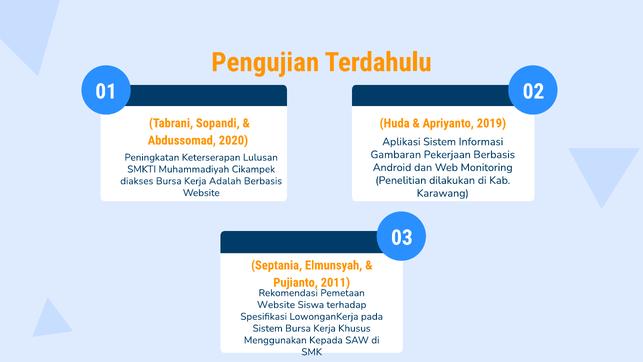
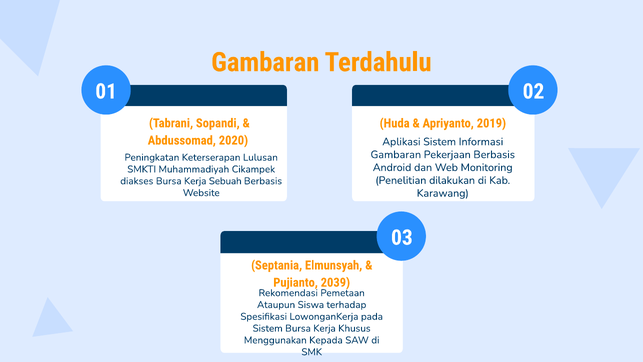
Pengujian at (265, 62): Pengujian -> Gambaran
Adalah: Adalah -> Sebuah
2011: 2011 -> 2039
Website at (276, 304): Website -> Ataupun
